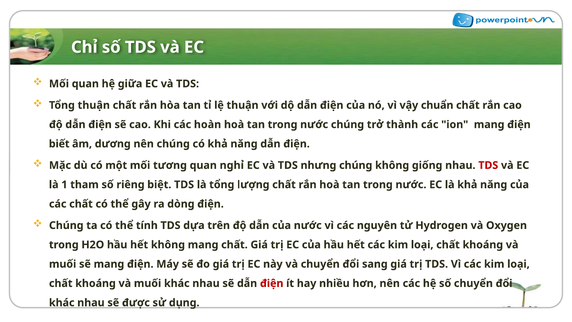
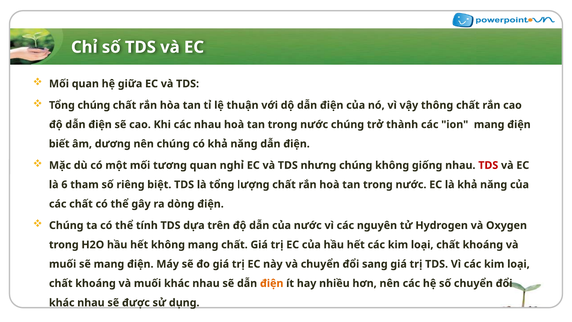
Tổng thuận: thuận -> chúng
chuẩn: chuẩn -> thông
các hoàn: hoàn -> nhau
1: 1 -> 6
điện at (272, 283) colour: red -> orange
